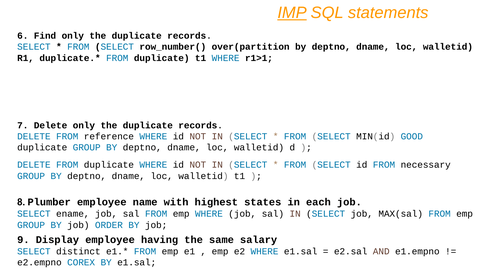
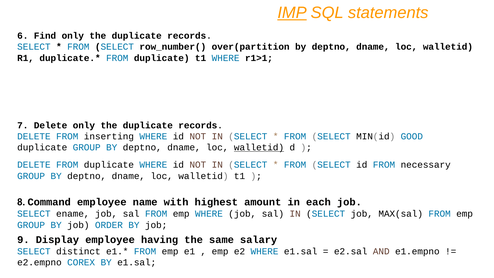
reference: reference -> inserting
walletid at (259, 147) underline: none -> present
Plumber: Plumber -> Command
states: states -> amount
